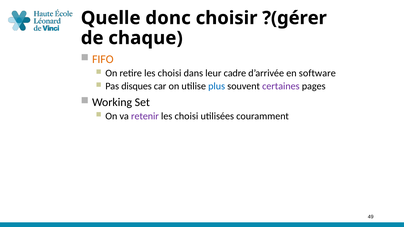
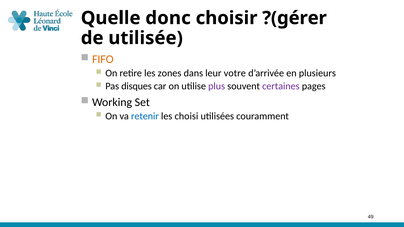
chaque: chaque -> utilisée
retire les choisi: choisi -> zones
cadre: cadre -> votre
software: software -> plusieurs
plus colour: blue -> purple
retenir colour: purple -> blue
